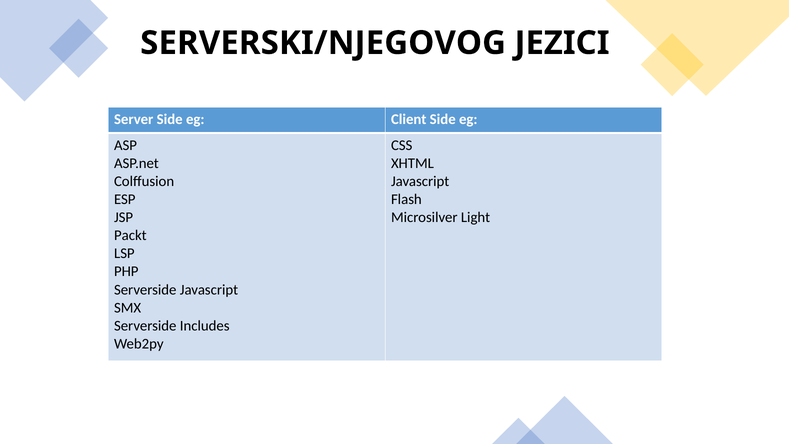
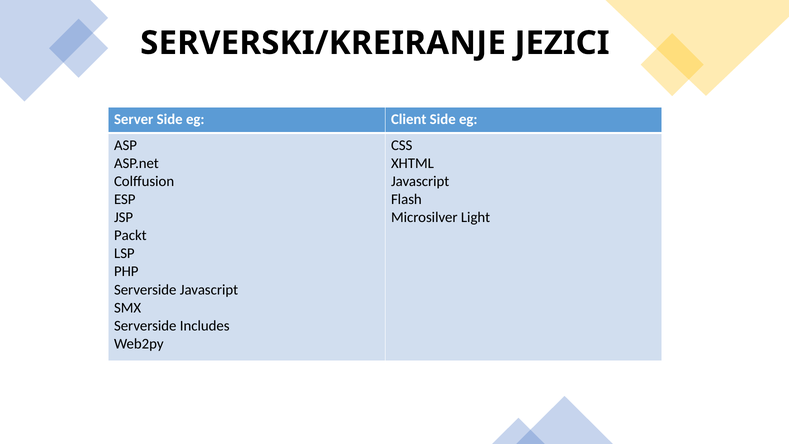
SERVERSKI/NJEGOVOG: SERVERSKI/NJEGOVOG -> SERVERSKI/KREIRANJE
